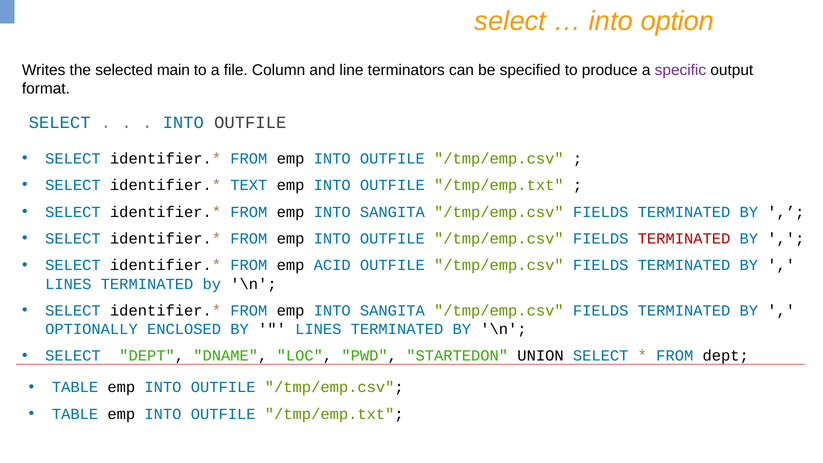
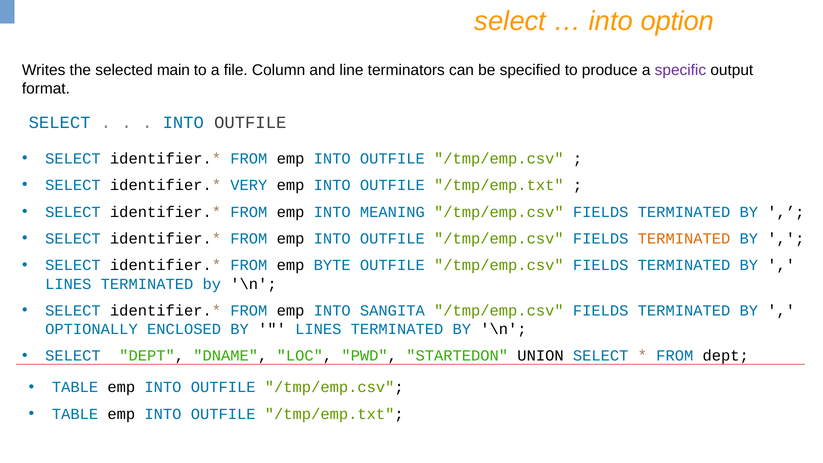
TEXT: TEXT -> VERY
SANGITA at (392, 212): SANGITA -> MEANING
TERMINATED at (684, 239) colour: red -> orange
ACID: ACID -> BYTE
